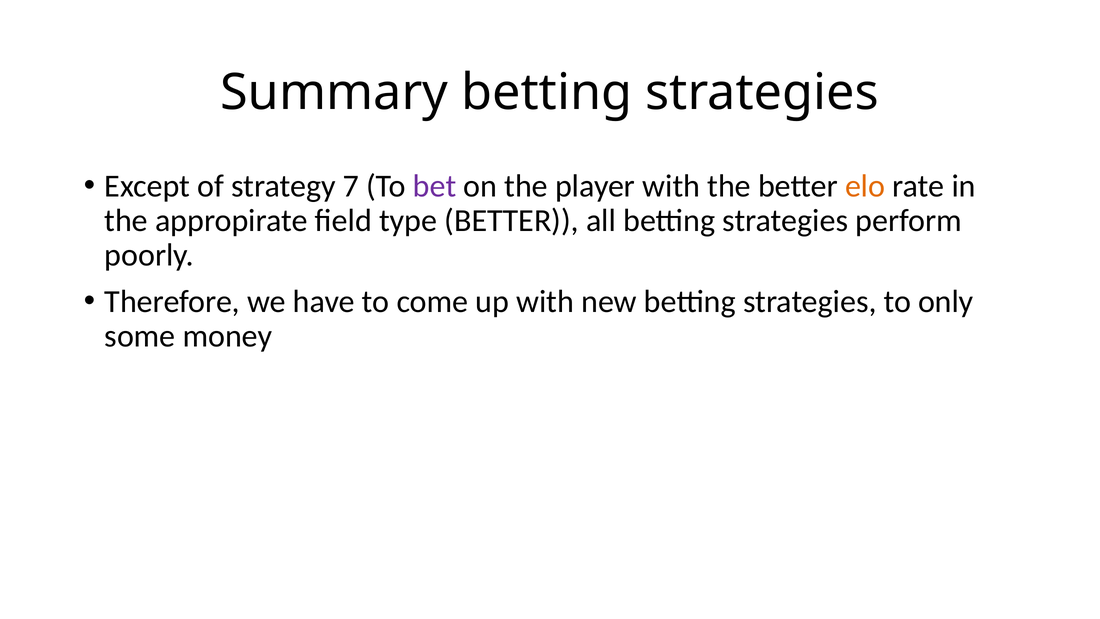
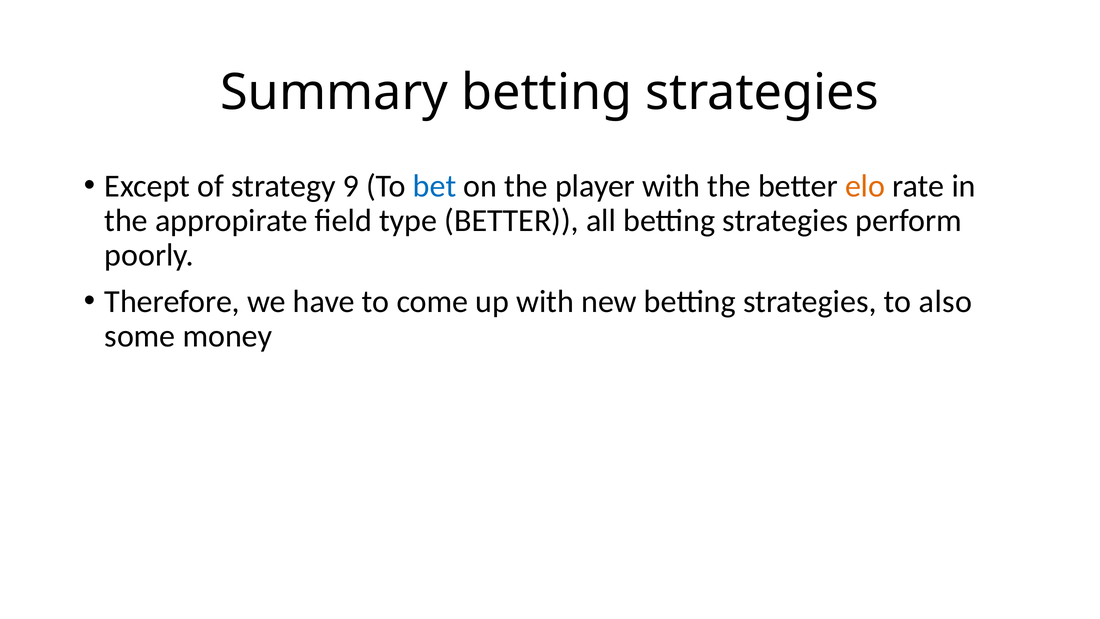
7: 7 -> 9
bet colour: purple -> blue
only: only -> also
